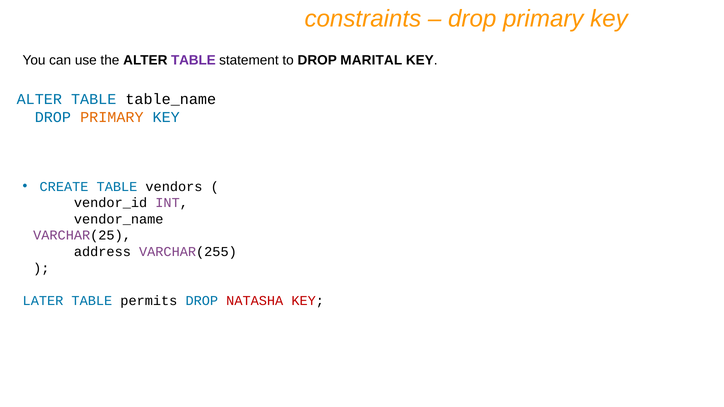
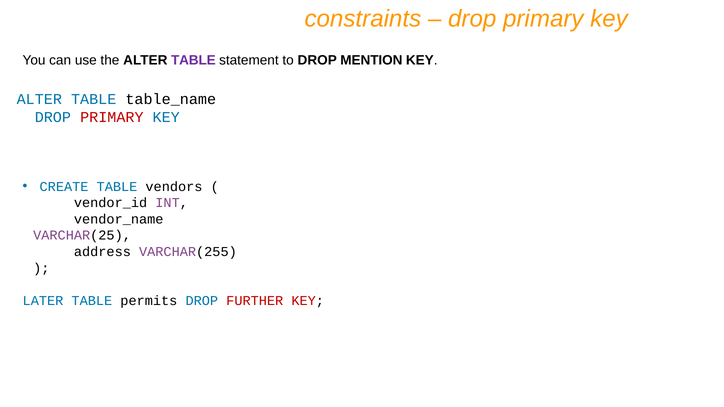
MARITAL: MARITAL -> MENTION
PRIMARY at (112, 117) colour: orange -> red
NATASHA: NATASHA -> FURTHER
